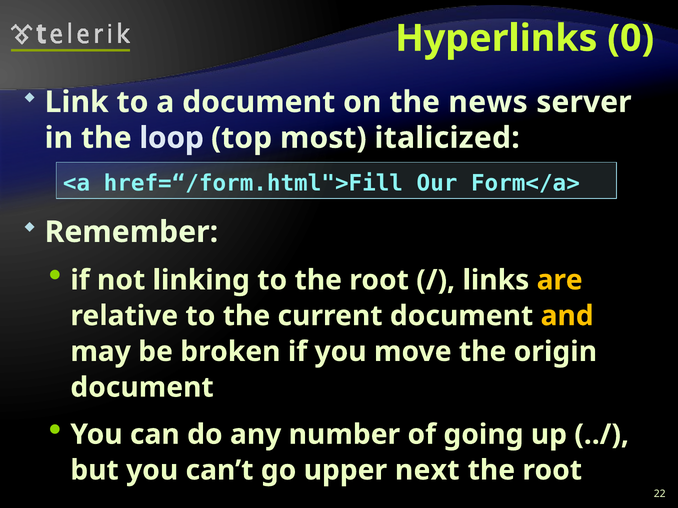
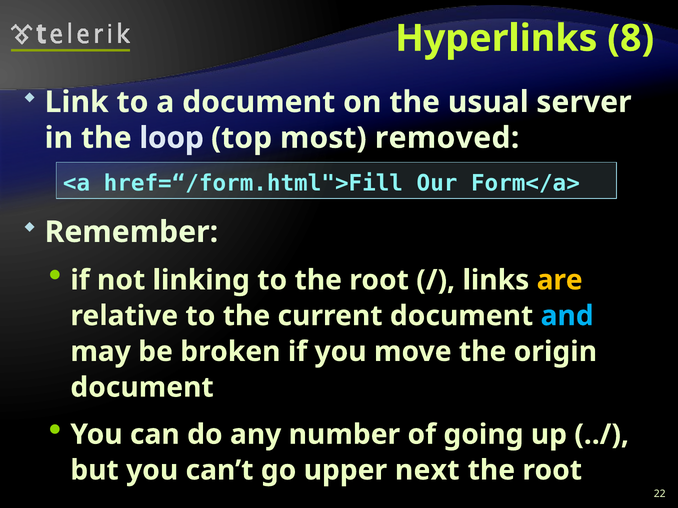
0: 0 -> 8
news: news -> usual
italicized: italicized -> removed
and colour: yellow -> light blue
